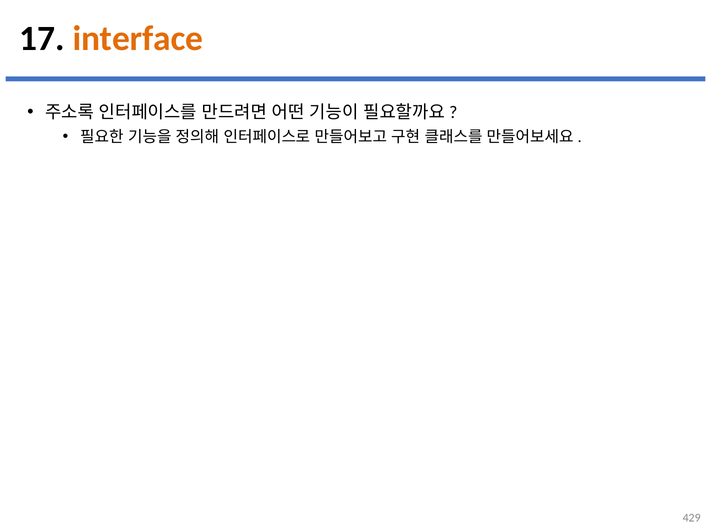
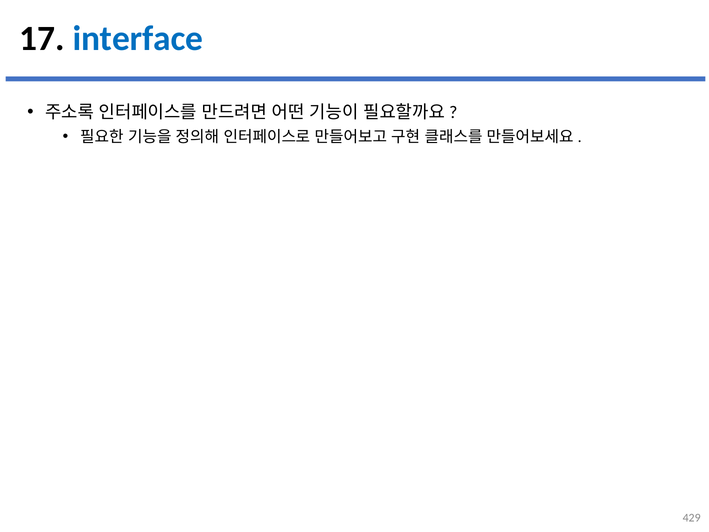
interface colour: orange -> blue
